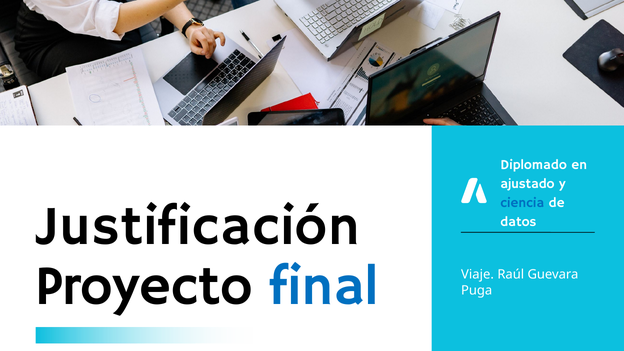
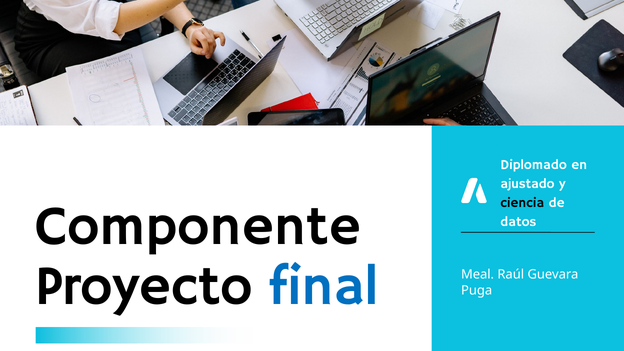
ciencia colour: blue -> black
Justificación: Justificación -> Componente
Viaje: Viaje -> Meal
